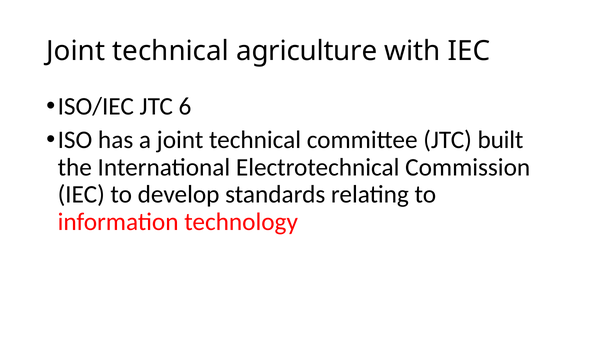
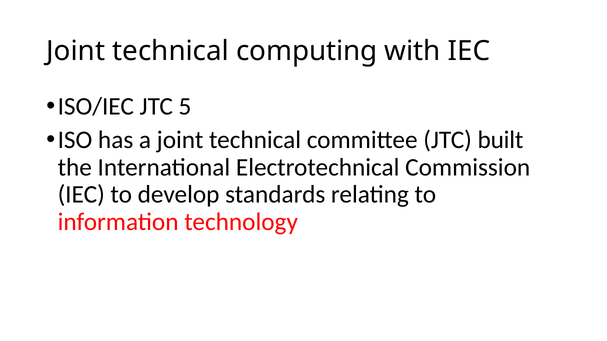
agriculture: agriculture -> computing
6: 6 -> 5
